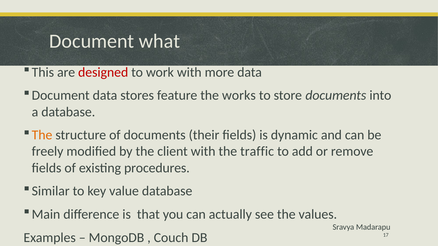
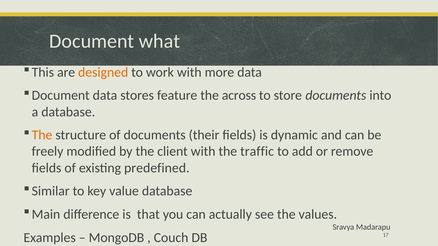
designed colour: red -> orange
works: works -> across
procedures: procedures -> predefined
